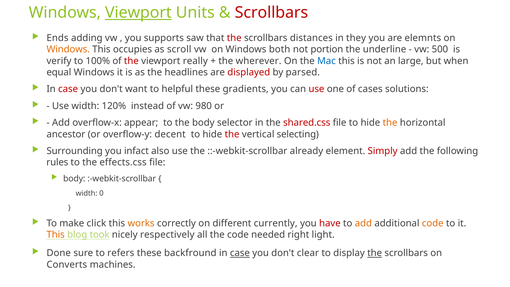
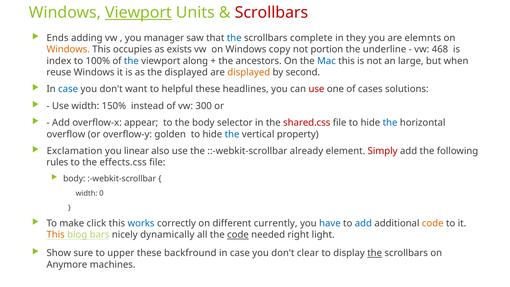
supports: supports -> manager
the at (234, 38) colour: red -> blue
distances: distances -> complete
scroll: scroll -> exists
both: both -> copy
500: 500 -> 468
verify: verify -> index
the at (131, 61) colour: red -> blue
really: really -> along
wherever: wherever -> ancestors
equal: equal -> reuse
the headlines: headlines -> displayed
displayed at (249, 72) colour: red -> orange
parsed: parsed -> second
case at (68, 89) colour: red -> blue
gradients: gradients -> headlines
120%: 120% -> 150%
980: 980 -> 300
the at (390, 123) colour: orange -> blue
ancestor: ancestor -> overflow
decent: decent -> golden
the at (232, 134) colour: red -> blue
selecting: selecting -> property
Surrounding: Surrounding -> Exclamation
infact: infact -> linear
works colour: orange -> blue
have colour: red -> blue
add at (363, 223) colour: orange -> blue
took: took -> bars
respectively: respectively -> dynamically
code at (238, 235) underline: none -> present
Done: Done -> Show
refers: refers -> upper
case at (240, 253) underline: present -> none
Converts: Converts -> Anymore
